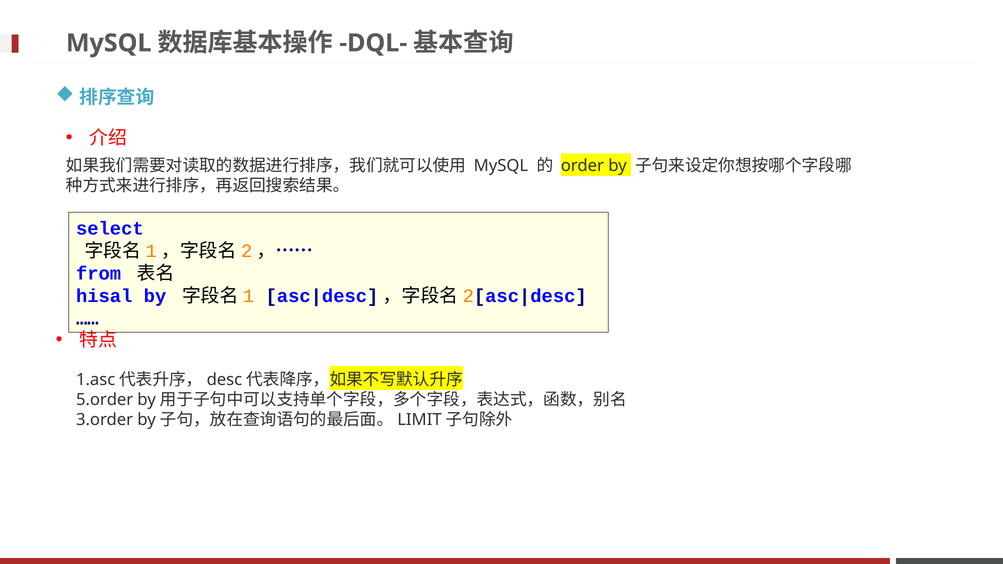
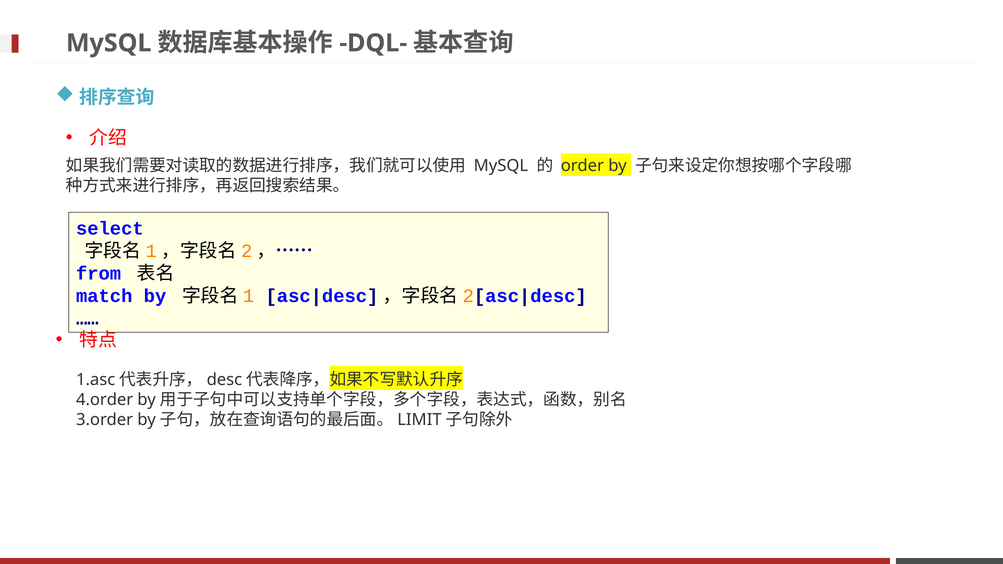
hisal: hisal -> match
5.order: 5.order -> 4.order
